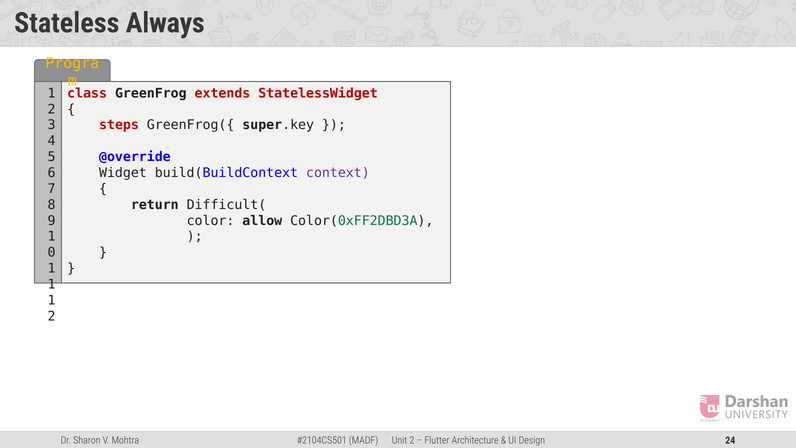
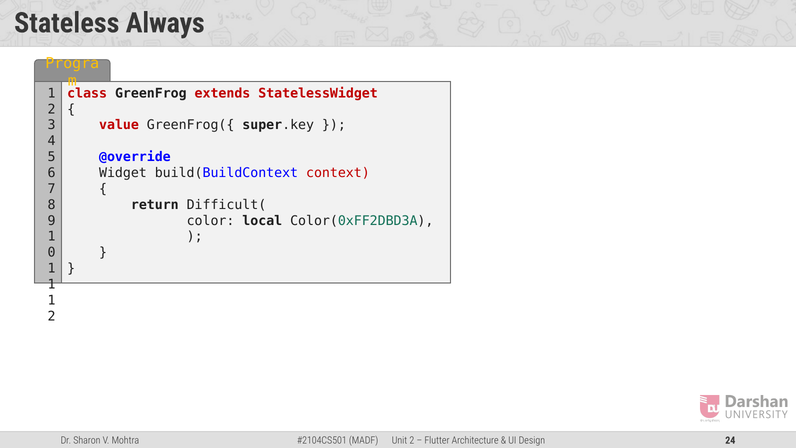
steps: steps -> value
context colour: purple -> red
allow: allow -> local
